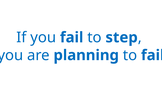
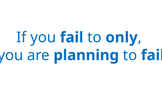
step: step -> only
